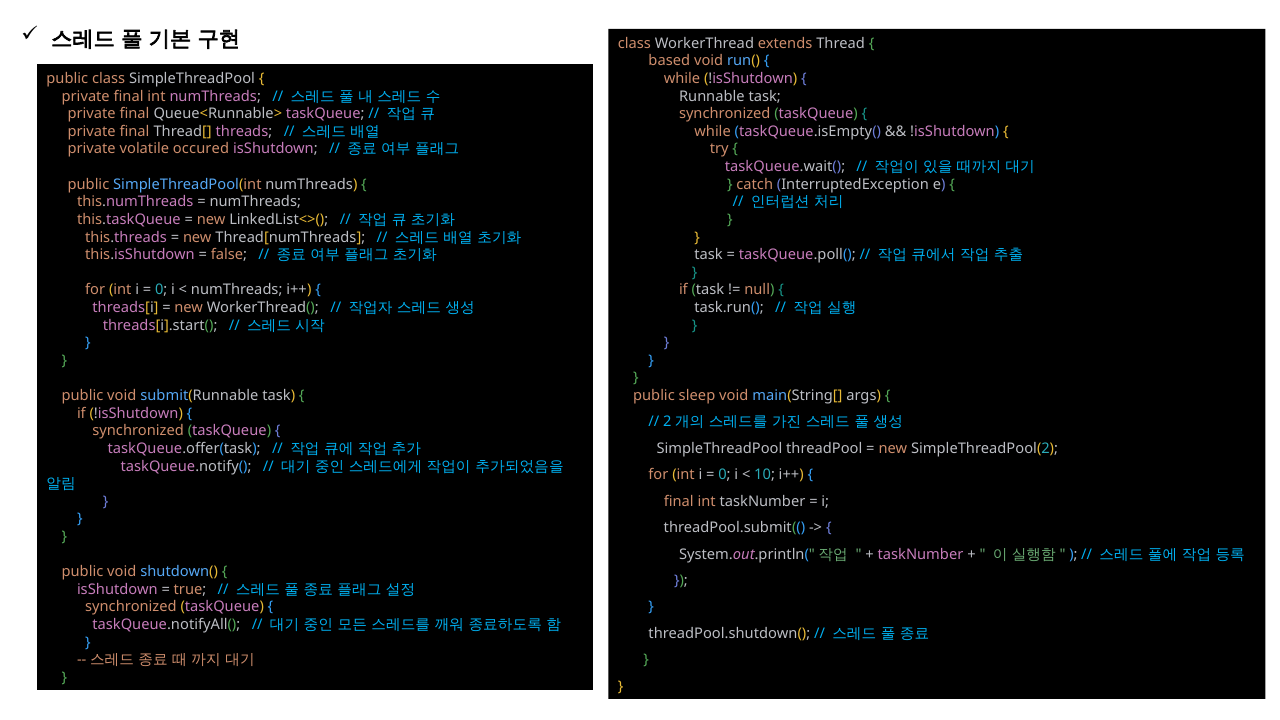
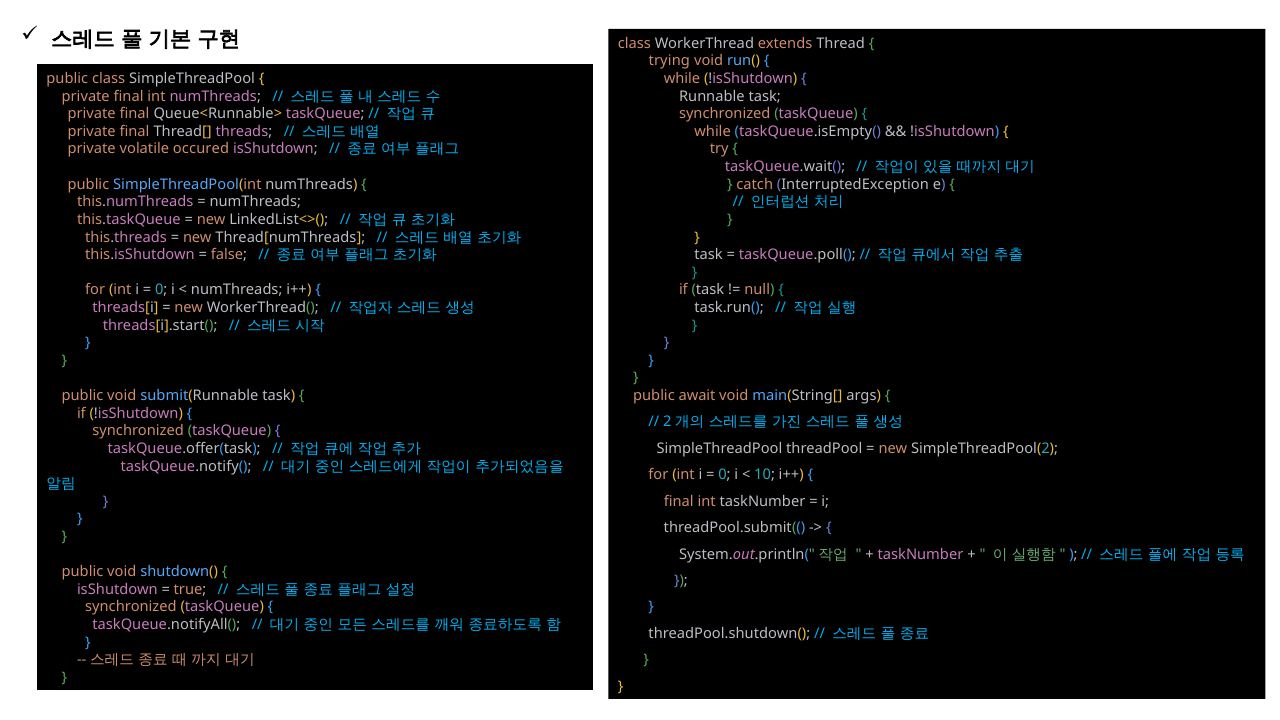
based: based -> trying
sleep: sleep -> await
